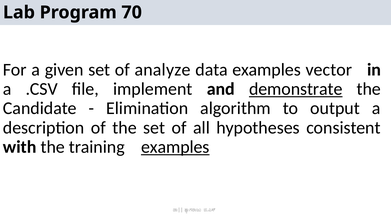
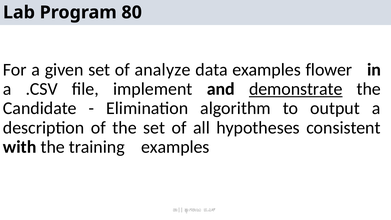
70: 70 -> 80
vector: vector -> flower
examples at (175, 147) underline: present -> none
